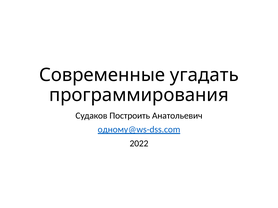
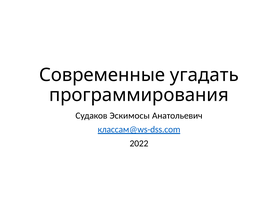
Построить: Построить -> Эскимосы
одному@ws-dss.com: одному@ws-dss.com -> классам@ws-dss.com
